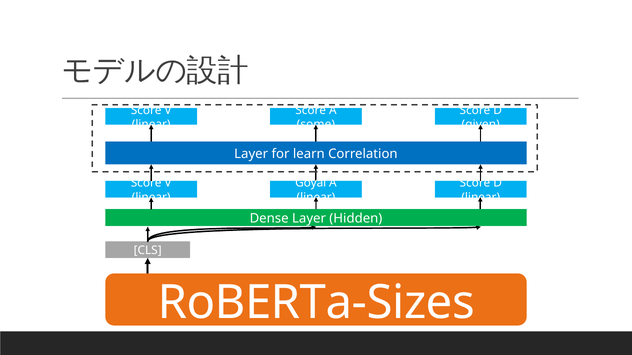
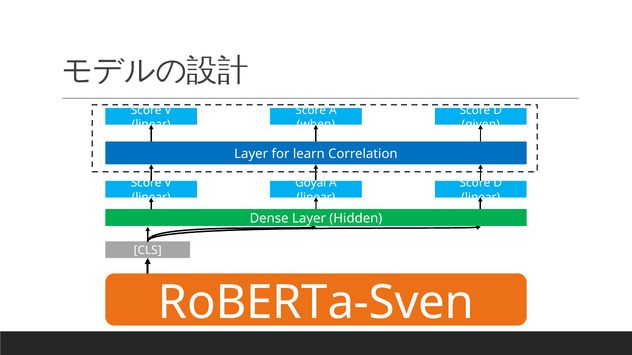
some: some -> when
RoBERTa-Sizes: RoBERTa-Sizes -> RoBERTa-Sven
